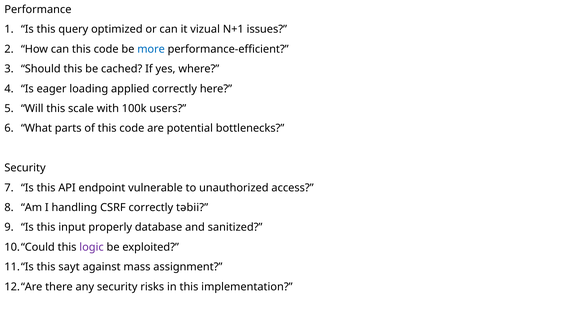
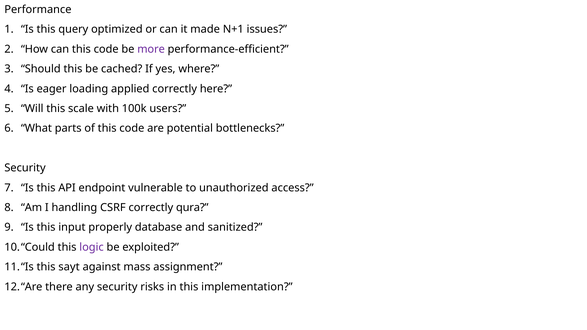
vizual: vizual -> made
more colour: blue -> purple
təbii: təbii -> qura
